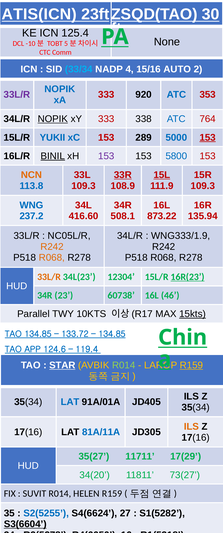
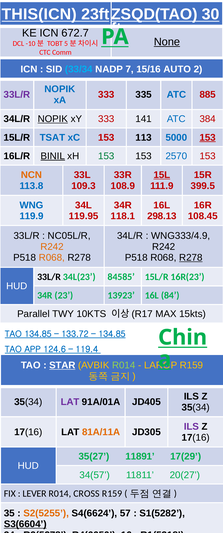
ATIS(ICN: ATIS(ICN -> THIS(ICN
125.4: 125.4 -> 672.7
None underline: none -> present
4: 4 -> 7
920: 920 -> 335
353: 353 -> 885
338: 338 -> 141
764: 764 -> 384
YUKII: YUKII -> TSAT
289: 289 -> 113
153 at (106, 156) colour: purple -> green
5800: 5800 -> 2570
33R underline: present -> none
109.3 at (203, 186): 109.3 -> 399.5
237.2: 237.2 -> 119.9
416.60: 416.60 -> 119.95
508.1: 508.1 -> 118.1
873.22: 873.22 -> 298.13
135.94: 135.94 -> 108.45
WNG333/1.9: WNG333/1.9 -> WNG333/4.9
R278 at (191, 258) underline: none -> present
33L/R at (49, 277) colour: orange -> black
12304: 12304 -> 84585
16R(23 underline: present -> none
60738: 60738 -> 13923
46: 46 -> 84
15kts underline: present -> none
R159 at (191, 366) underline: present -> none
LAT at (70, 402) colour: blue -> purple
ILS at (191, 427) colour: orange -> purple
81A/11A colour: blue -> orange
11711: 11711 -> 11891
34(20: 34(20 -> 34(57
73(27: 73(27 -> 20(27
SUVIT: SUVIT -> LEVER
HELEN: HELEN -> CROSS
S2(5255 colour: blue -> orange
27: 27 -> 57
